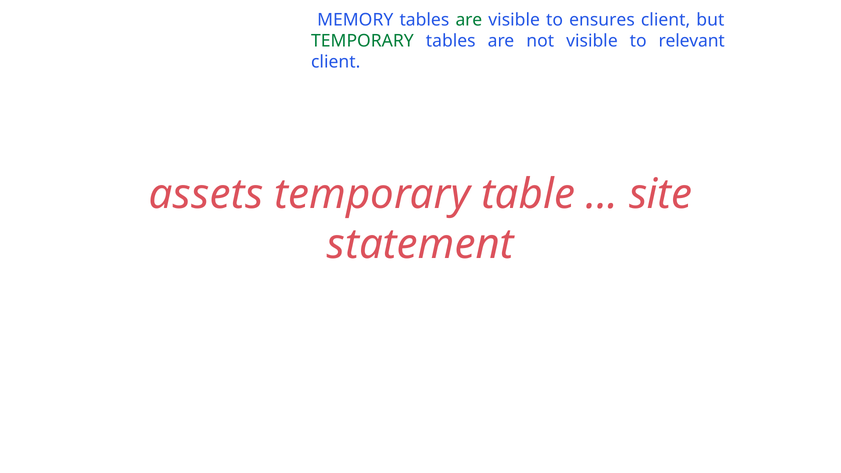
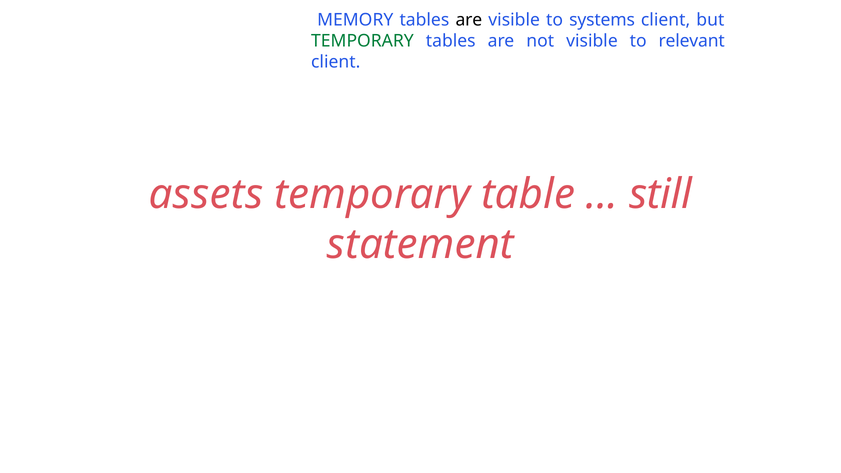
are at (469, 20) colour: green -> black
ensures: ensures -> systems
site: site -> still
